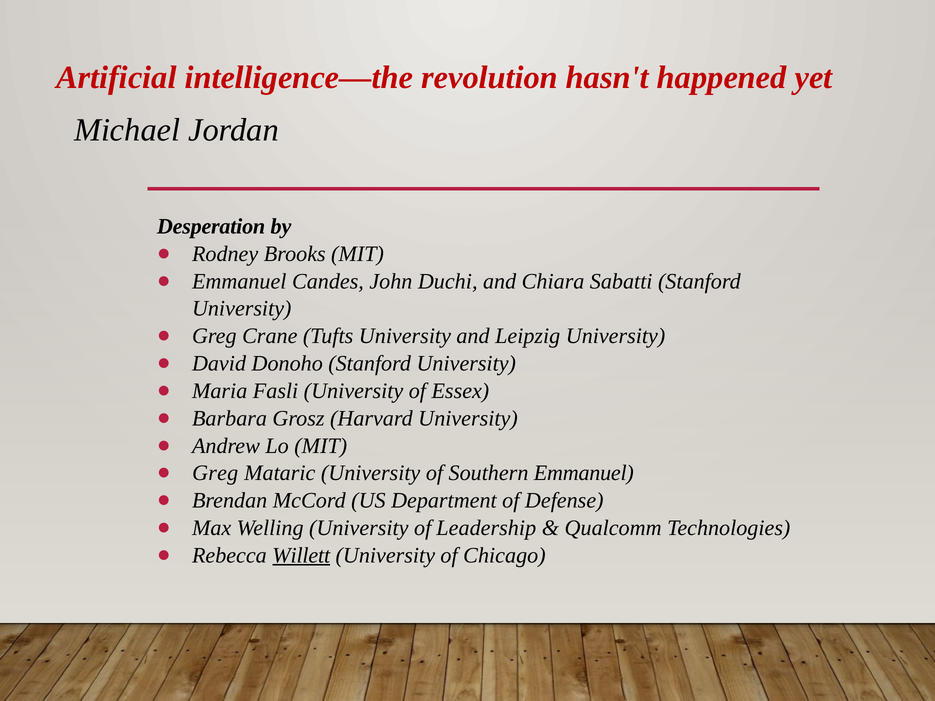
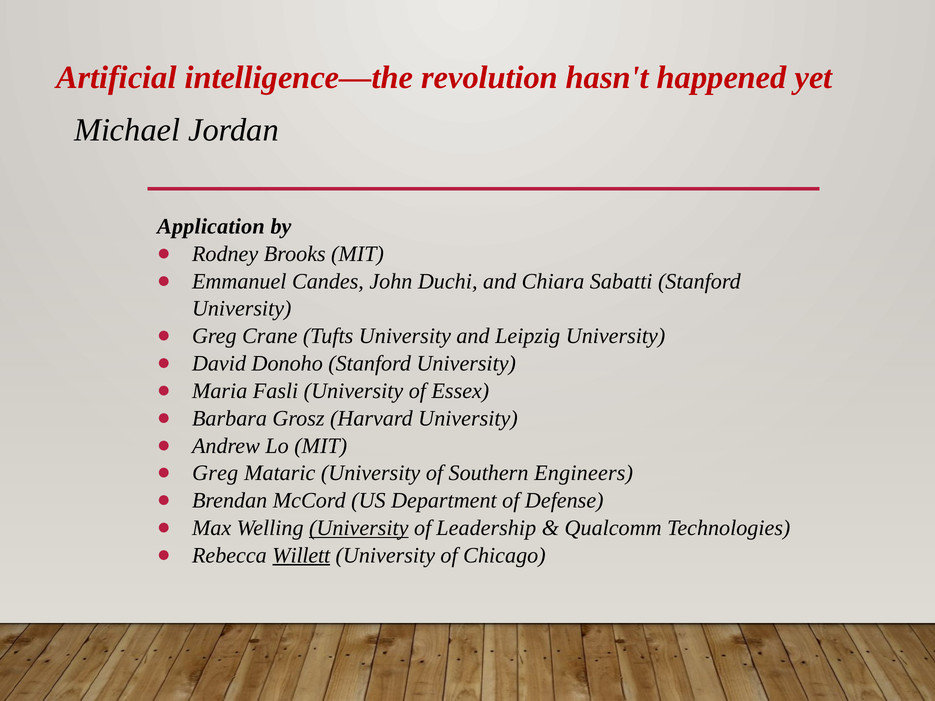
Desperation: Desperation -> Application
Southern Emmanuel: Emmanuel -> Engineers
University at (359, 528) underline: none -> present
